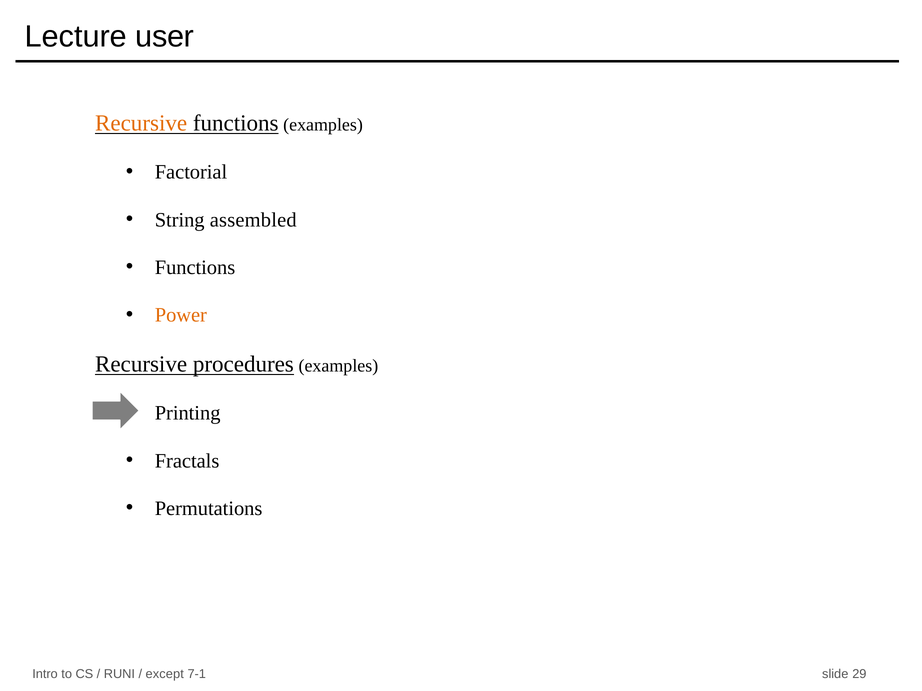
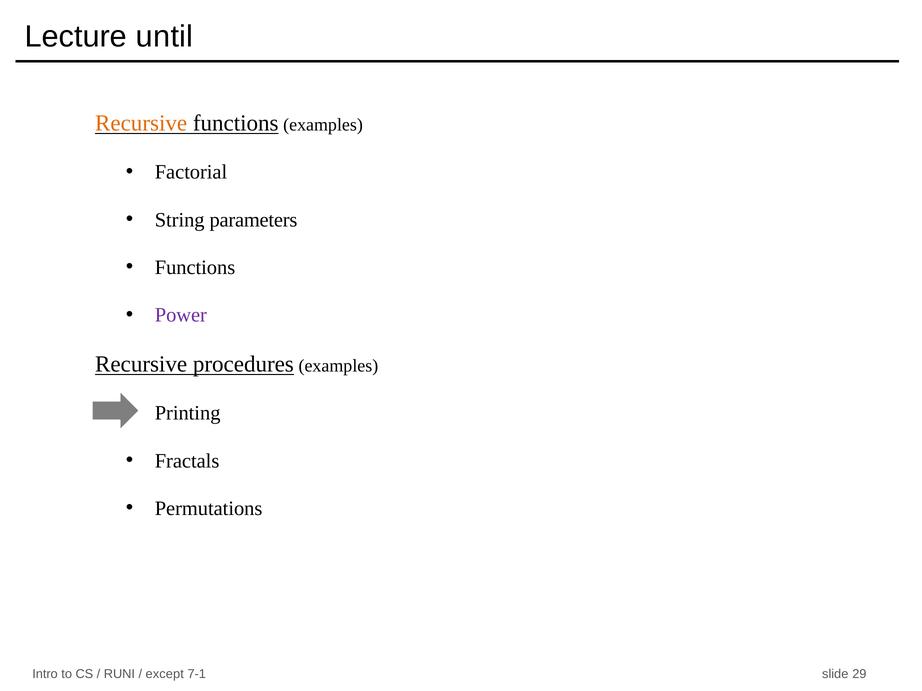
user: user -> until
assembled: assembled -> parameters
Power colour: orange -> purple
